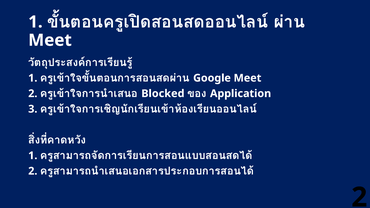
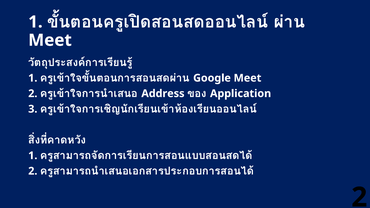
Blocked: Blocked -> Address
